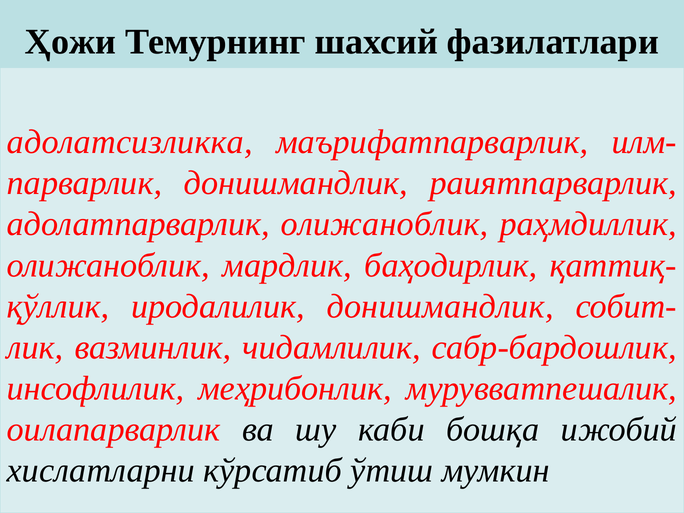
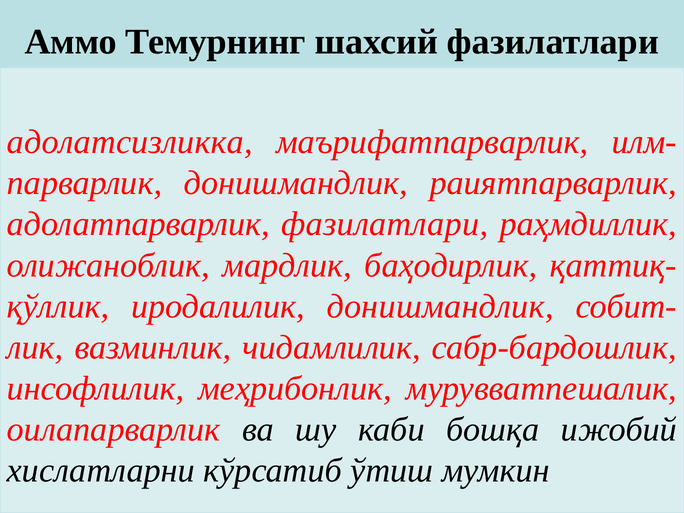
Ҳожи: Ҳожи -> Аммо
адолатпарварлик олижаноблик: олижаноблик -> фазилатлари
